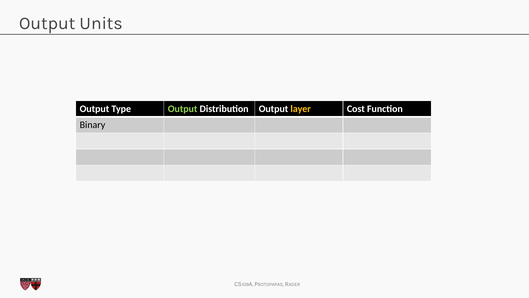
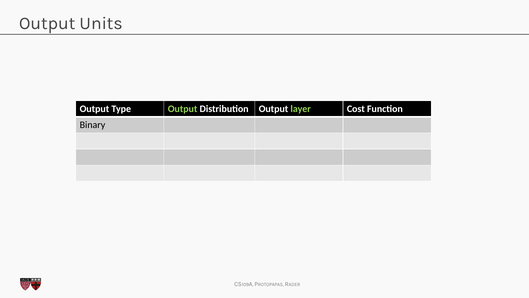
layer colour: yellow -> light green
